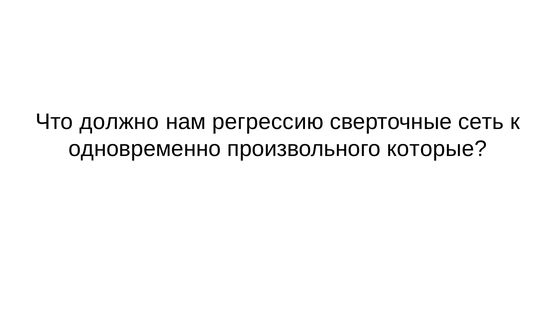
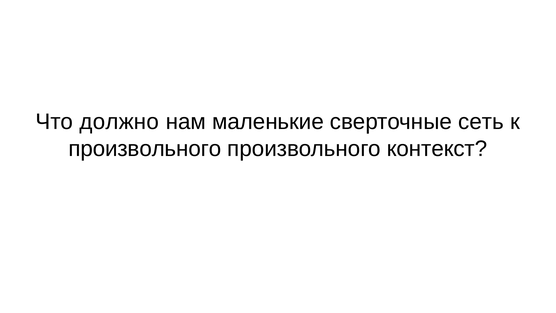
регрессию: регрессию -> маленькие
одновременно at (145, 148): одновременно -> произвольного
которые: которые -> контекст
